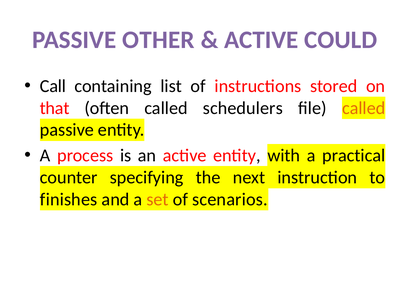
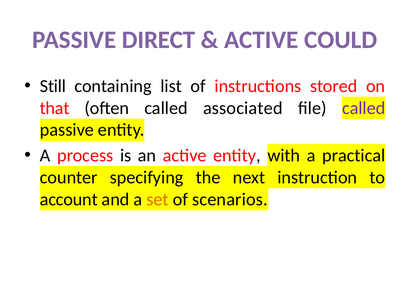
OTHER: OTHER -> DIRECT
Call: Call -> Still
schedulers: schedulers -> associated
called at (364, 108) colour: orange -> purple
finishes: finishes -> account
